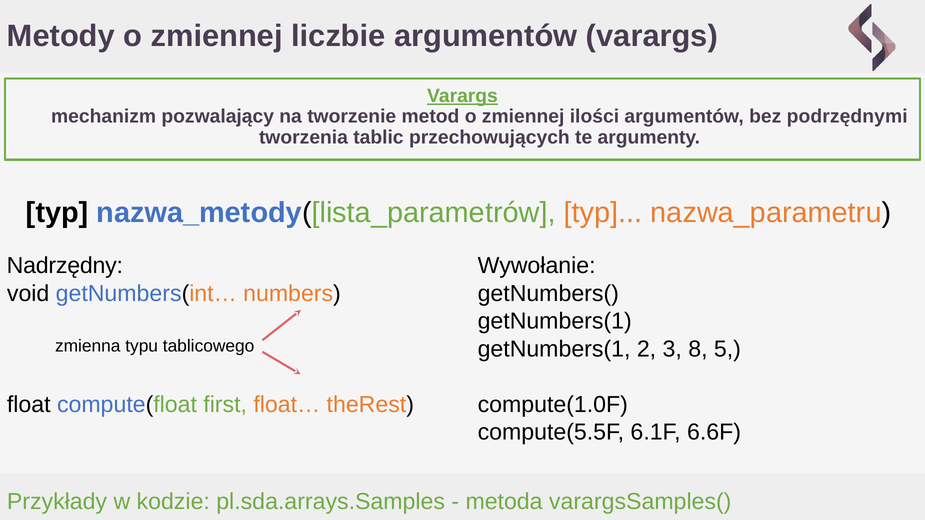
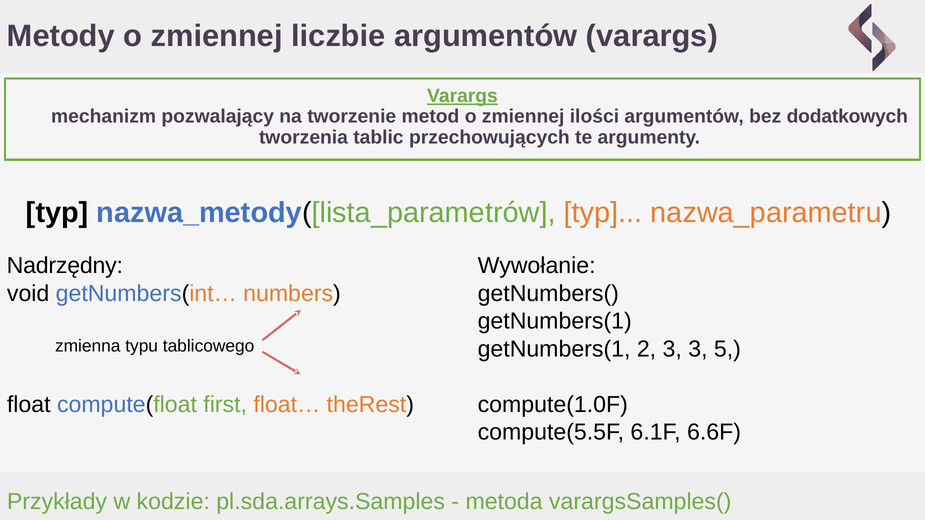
podrzędnymi: podrzędnymi -> dodatkowych
3 8: 8 -> 3
